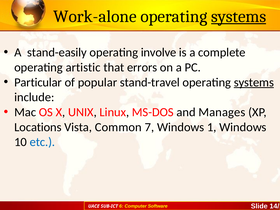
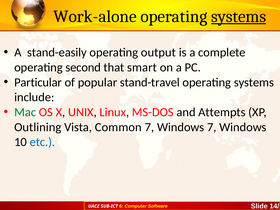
involve: involve -> output
artistic: artistic -> second
errors: errors -> smart
systems at (254, 82) underline: present -> none
Mac colour: black -> green
Manages: Manages -> Attempts
Locations: Locations -> Outlining
Windows 1: 1 -> 7
